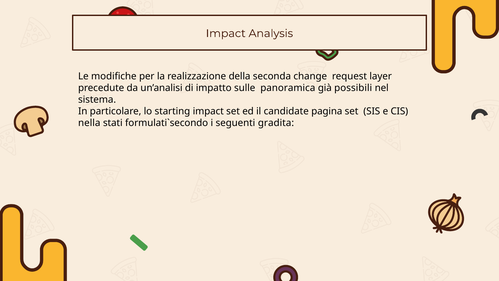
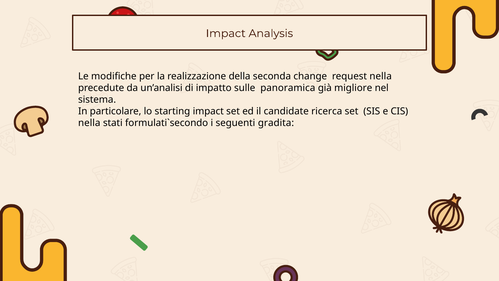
request layer: layer -> nella
possibili: possibili -> migliore
pagina: pagina -> ricerca
